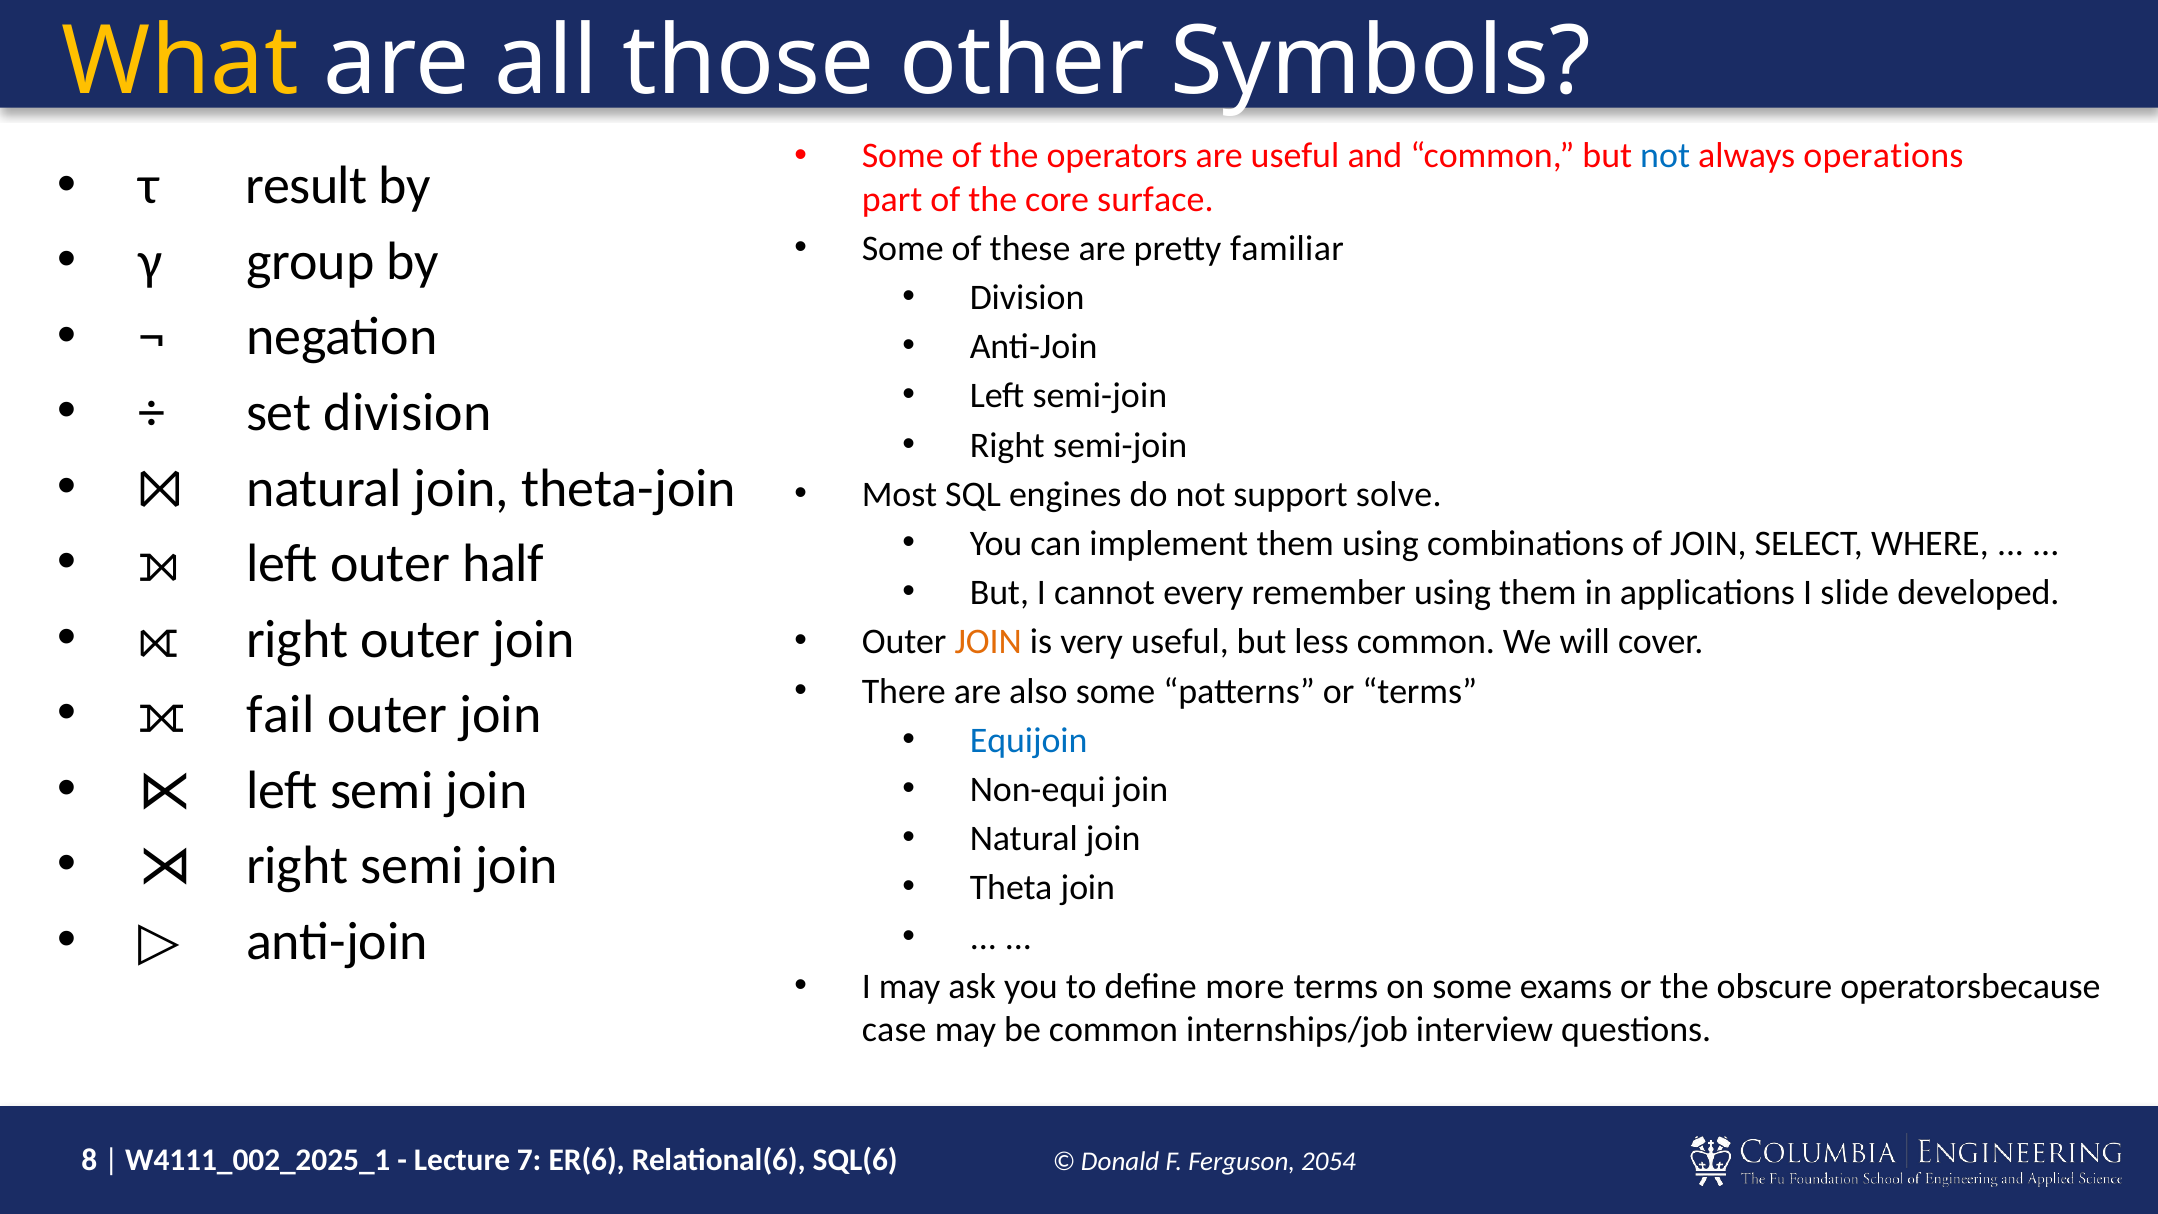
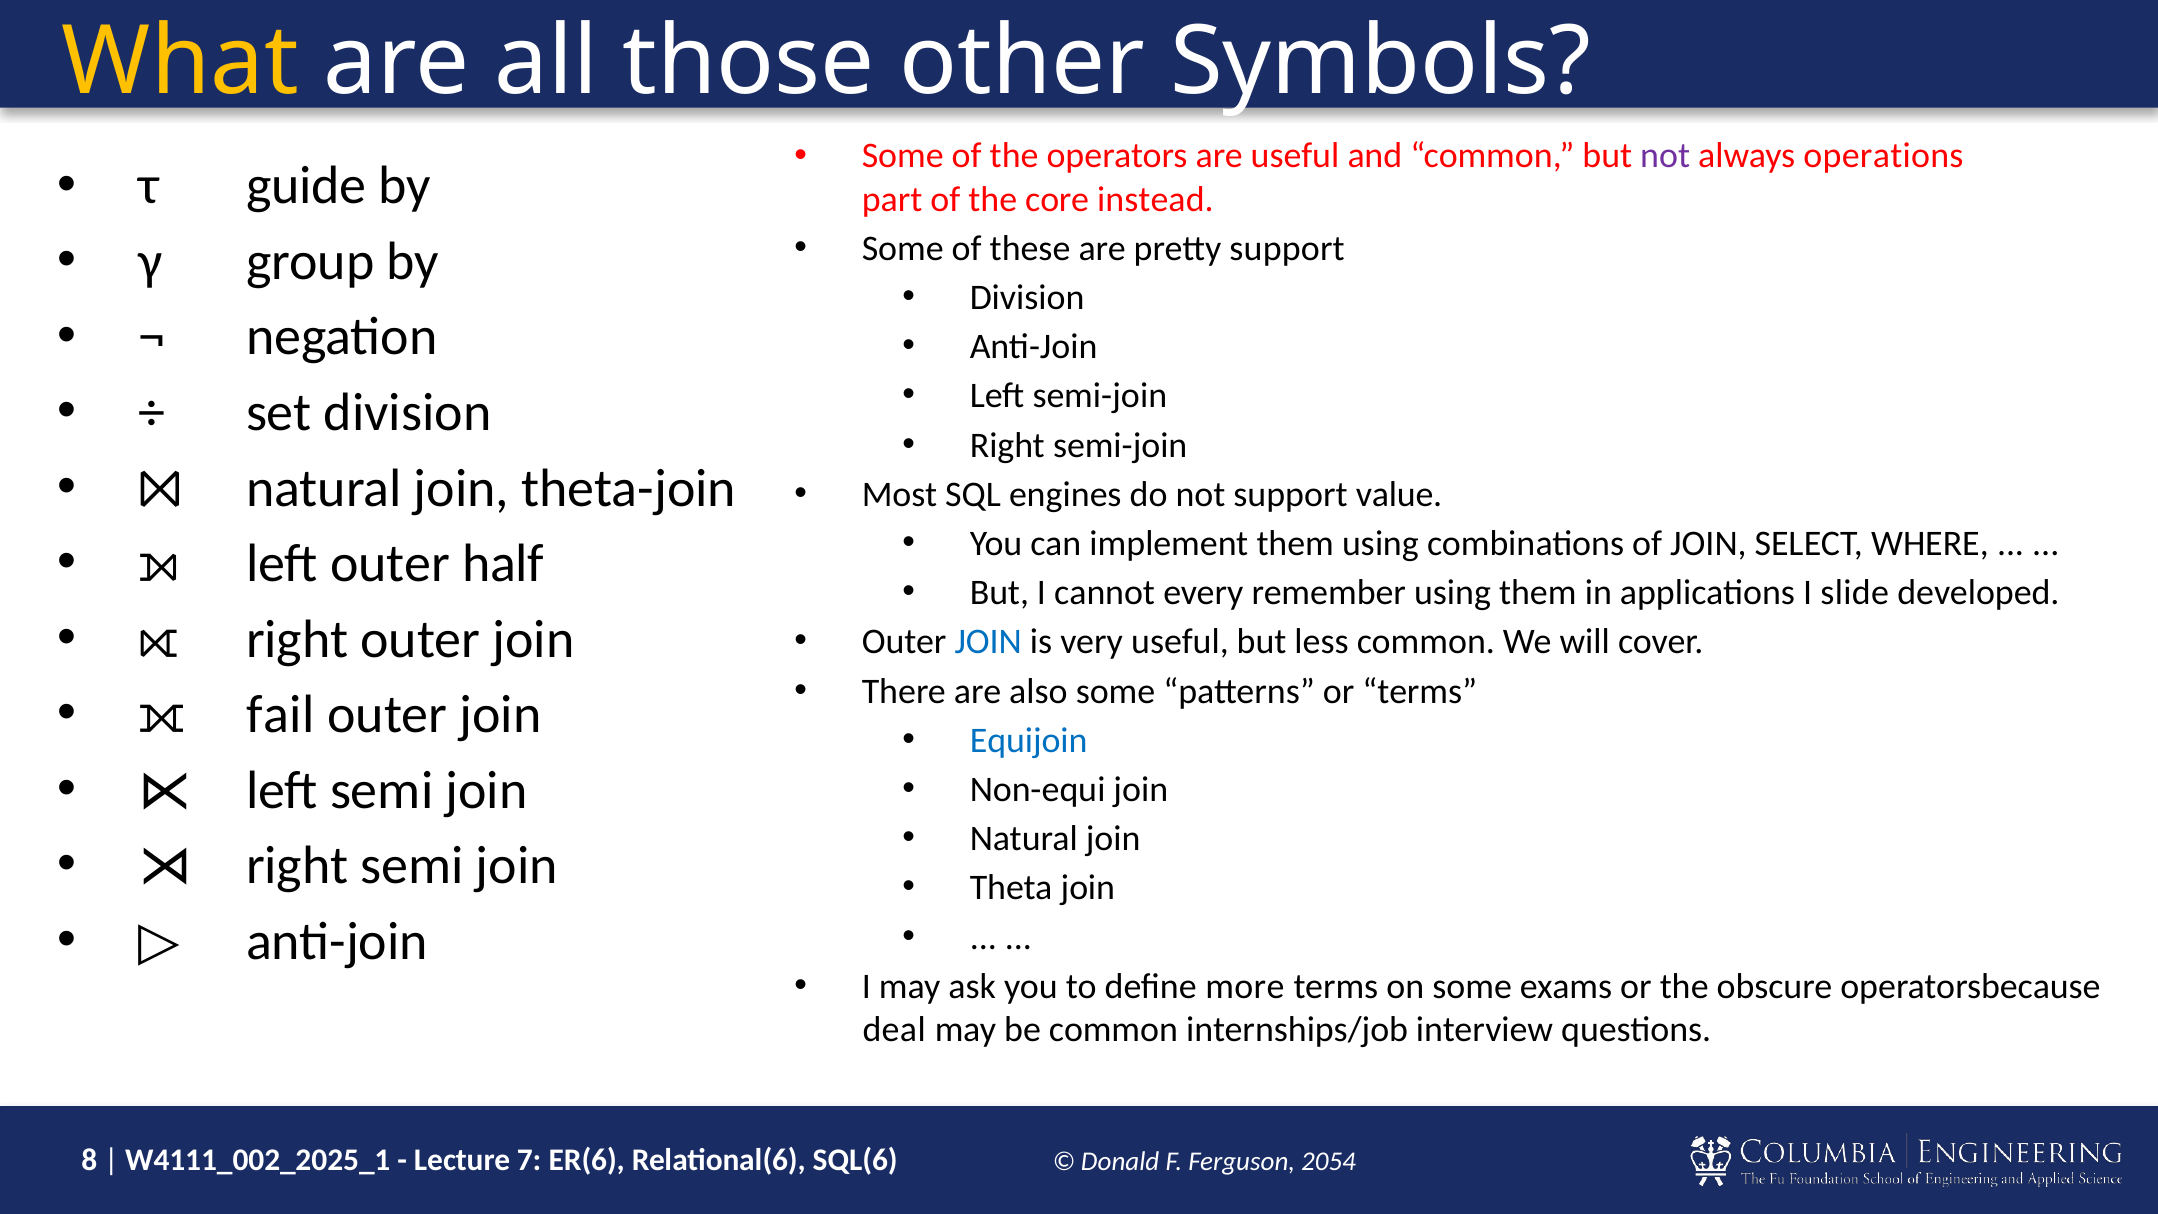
not at (1665, 156) colour: blue -> purple
result: result -> guide
surface: surface -> instead
pretty familiar: familiar -> support
solve: solve -> value
JOIN at (988, 642) colour: orange -> blue
case: case -> deal
